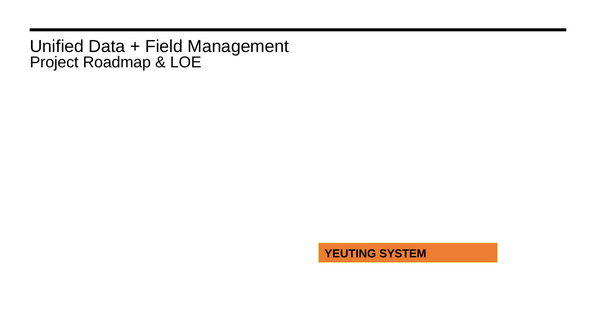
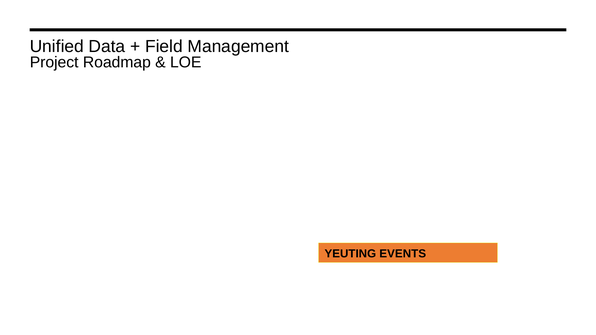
SYSTEM: SYSTEM -> EVENTS
